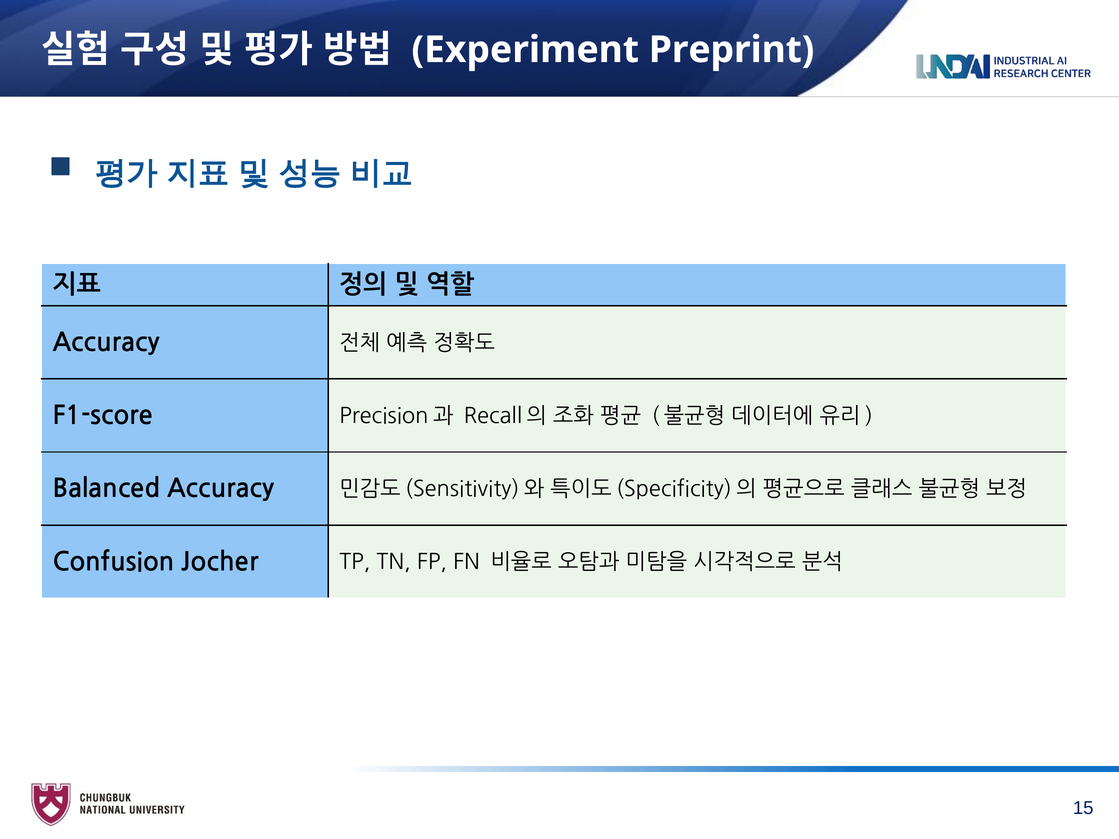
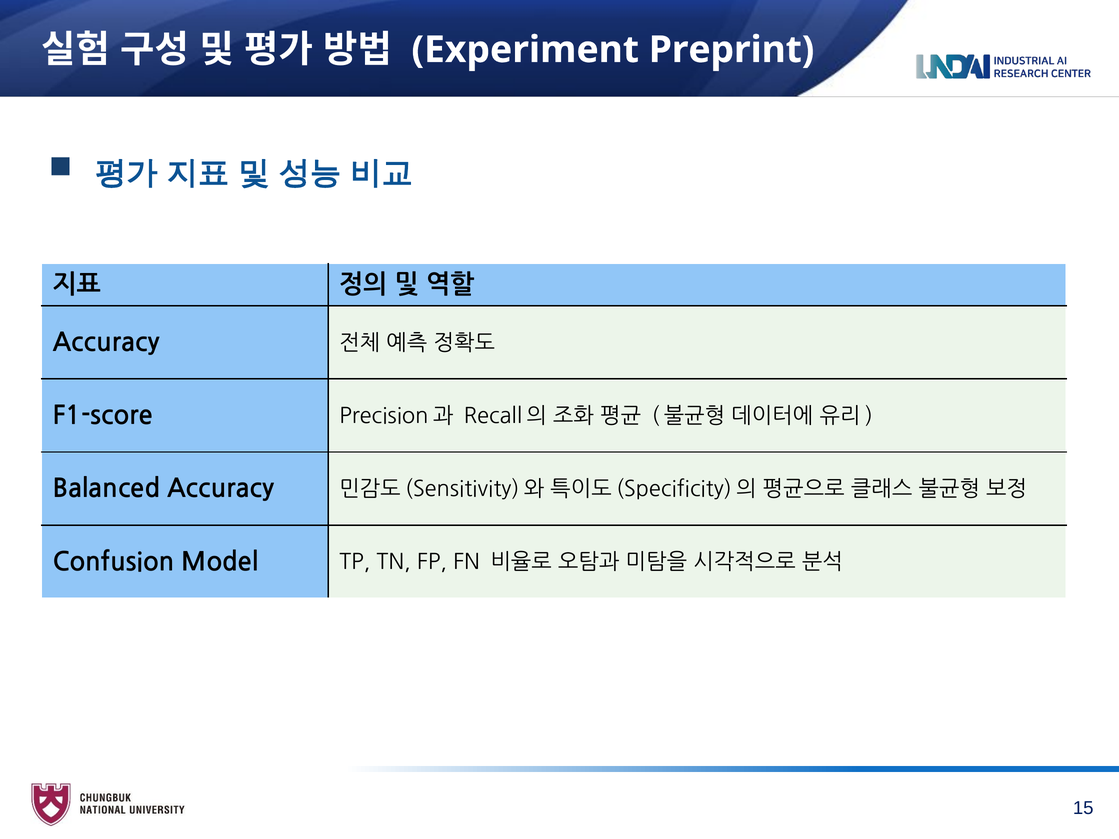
Jocher: Jocher -> Model
